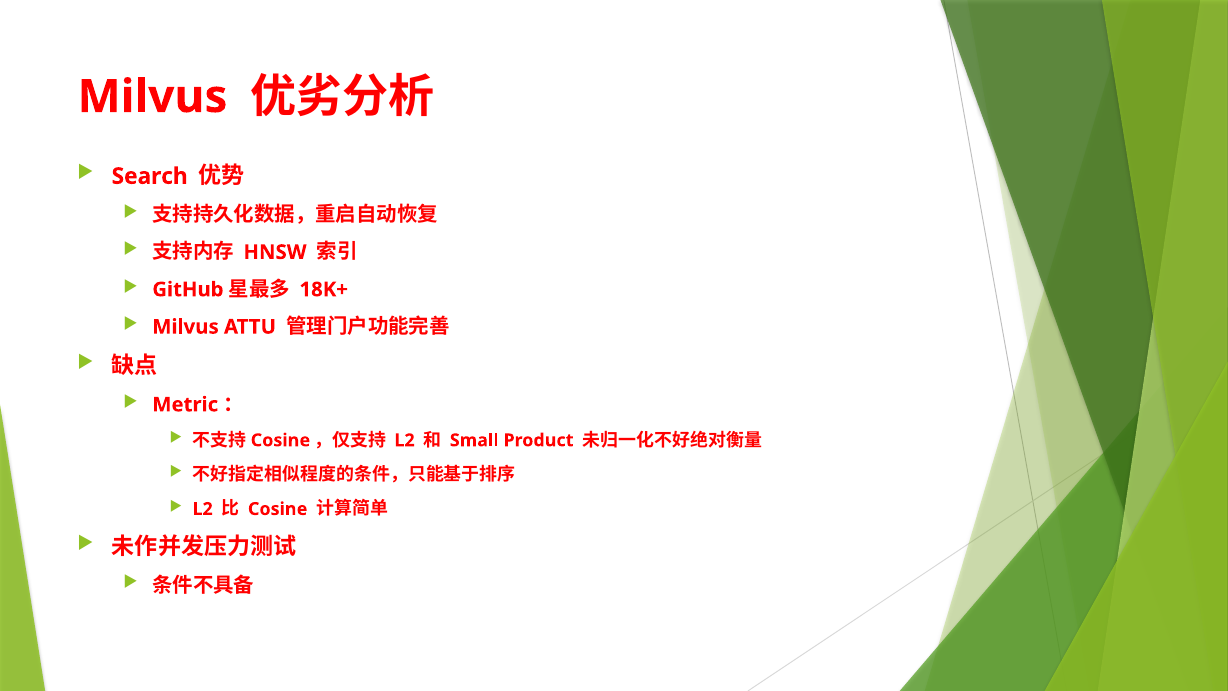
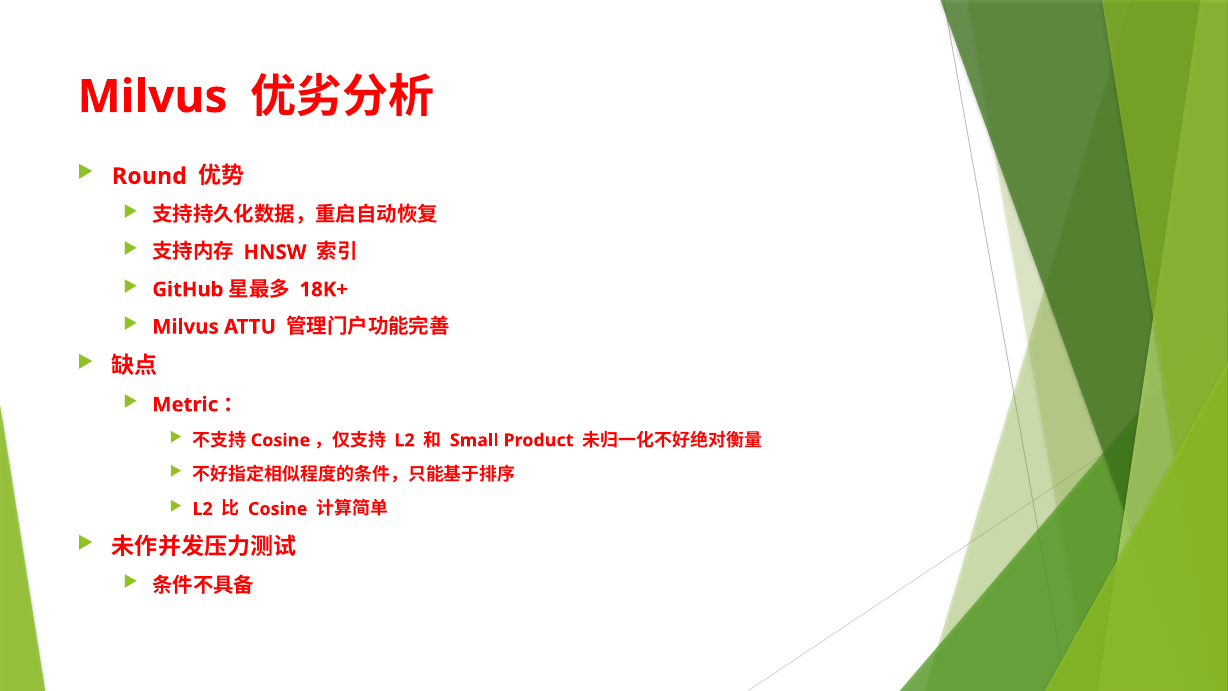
Search: Search -> Round
